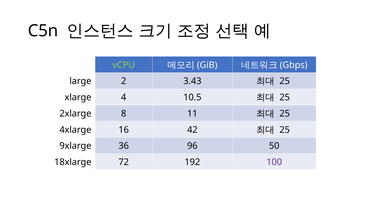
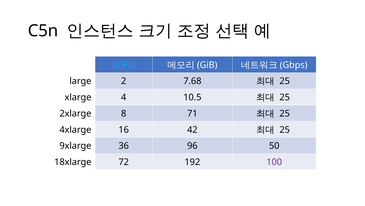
vCPU colour: light green -> light blue
3.43: 3.43 -> 7.68
11: 11 -> 71
